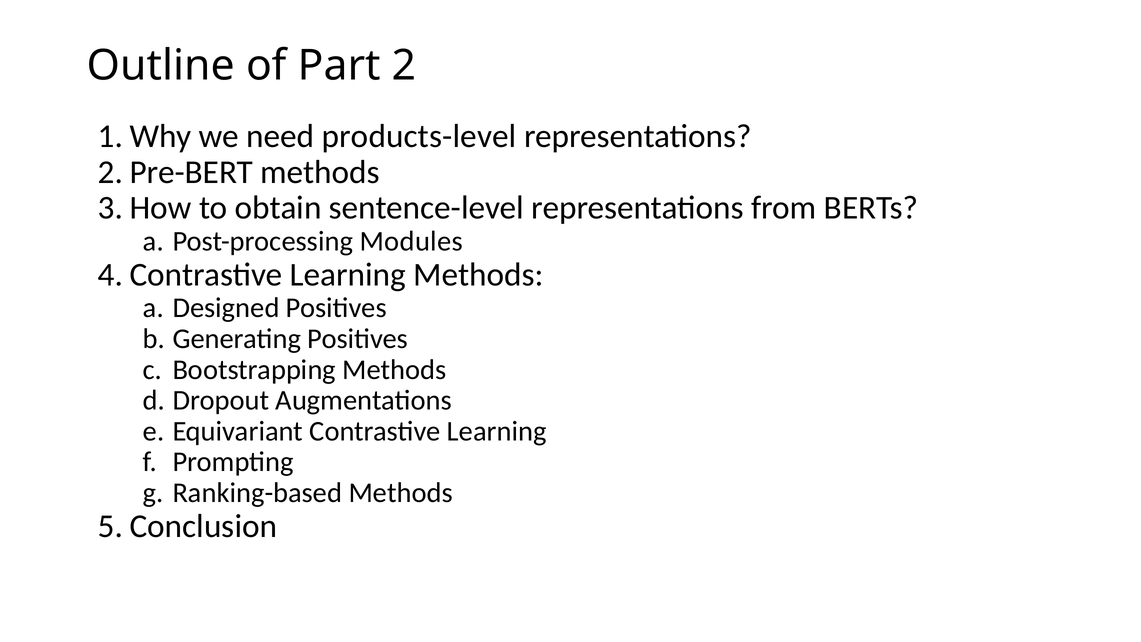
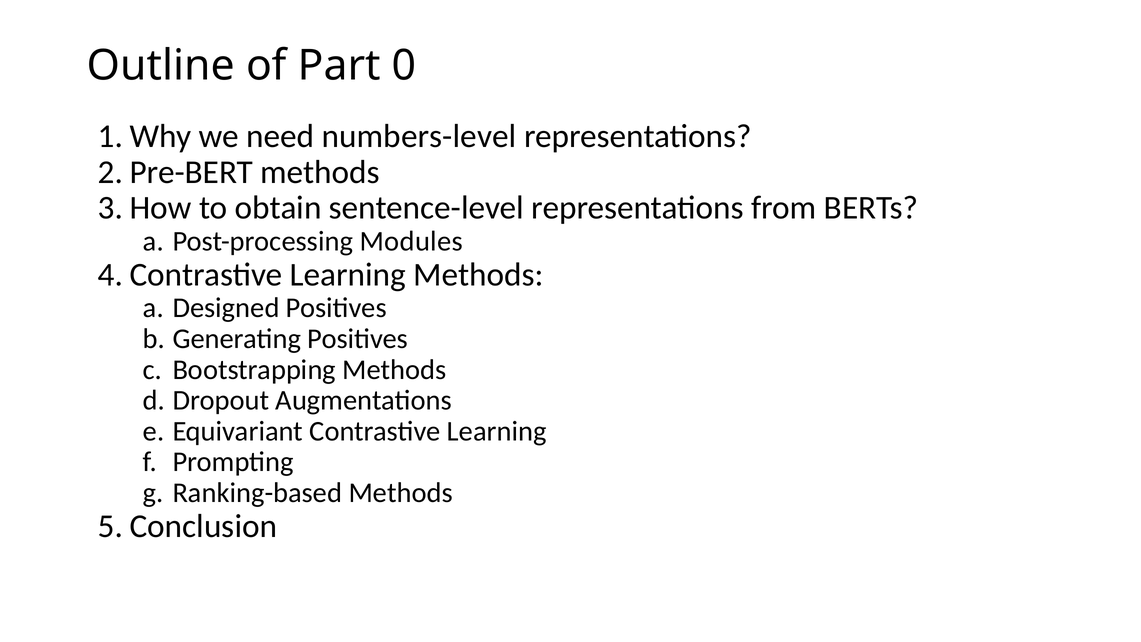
2: 2 -> 0
products-level: products-level -> numbers-level
